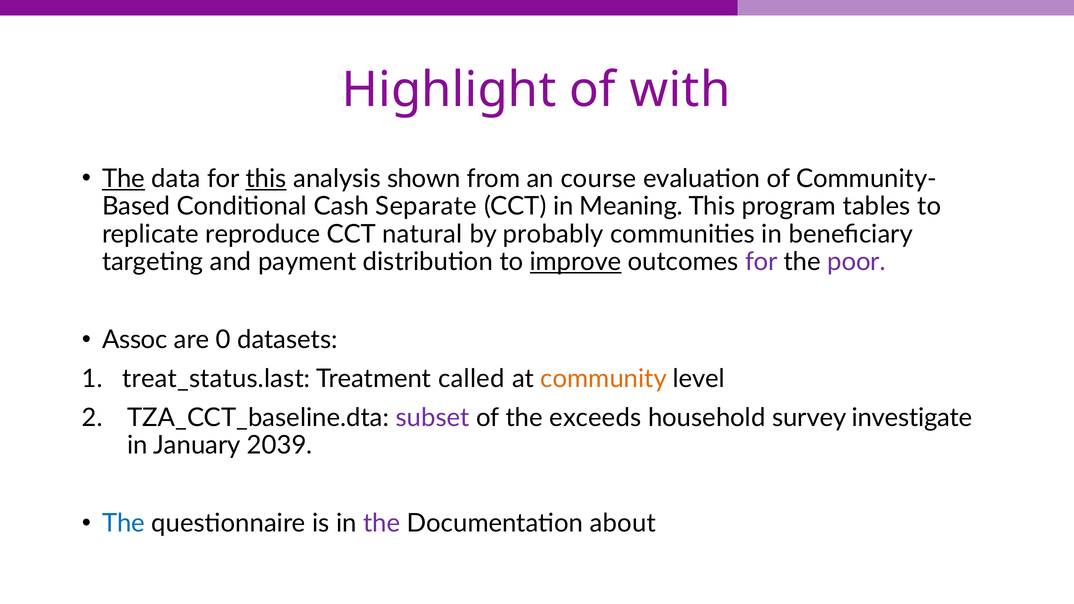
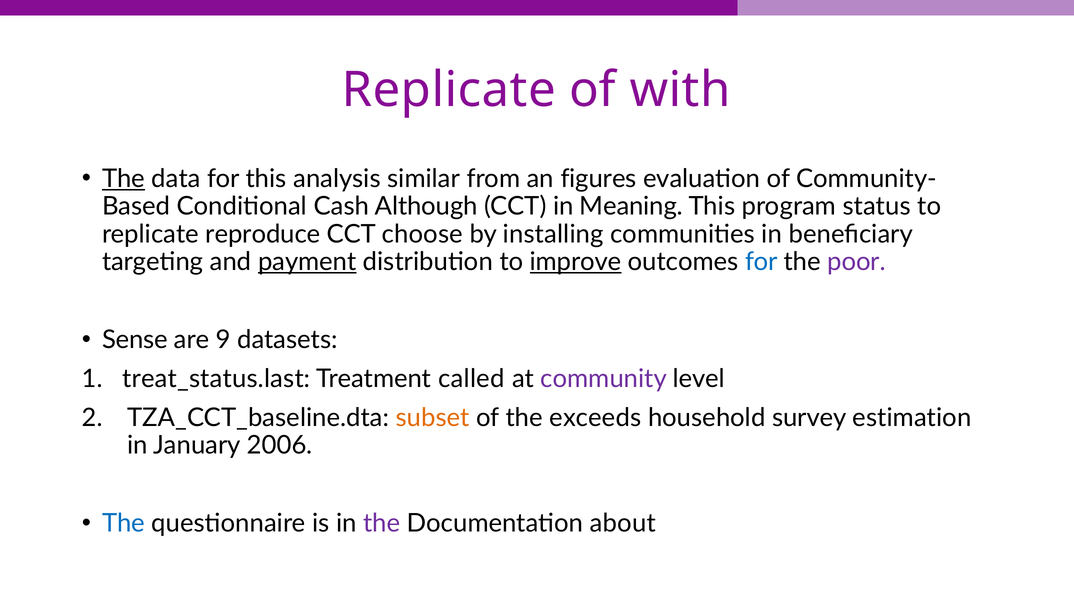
Highlight at (449, 90): Highlight -> Replicate
this at (266, 179) underline: present -> none
shown: shown -> similar
course: course -> figures
Separate: Separate -> Although
tables: tables -> status
natural: natural -> choose
probably: probably -> installing
payment underline: none -> present
for at (761, 262) colour: purple -> blue
Assoc: Assoc -> Sense
0: 0 -> 9
community colour: orange -> purple
subset colour: purple -> orange
investigate: investigate -> estimation
2039: 2039 -> 2006
